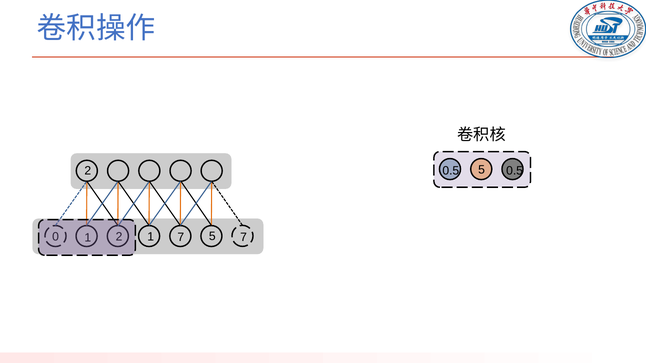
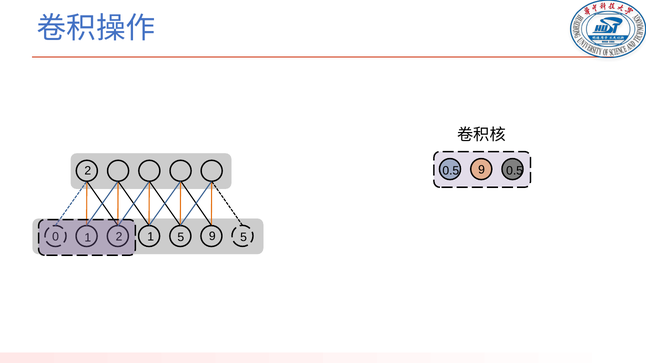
0.5 5: 5 -> 9
7 at (244, 237): 7 -> 5
1 5: 5 -> 9
7 at (181, 237): 7 -> 5
